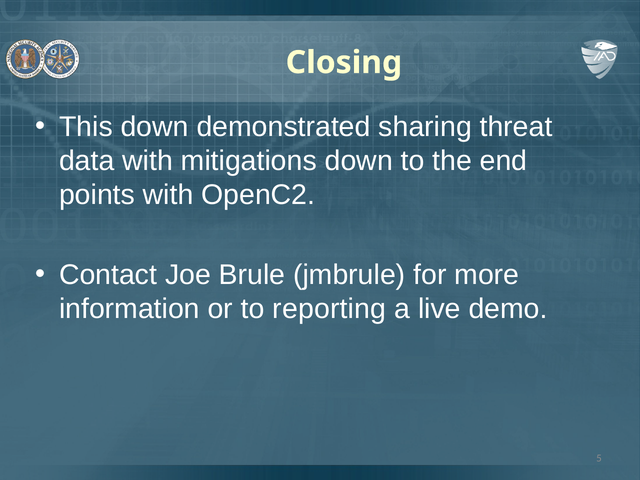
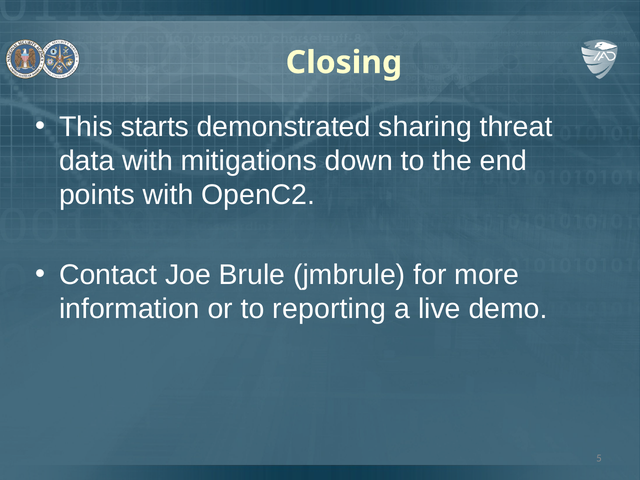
This down: down -> starts
